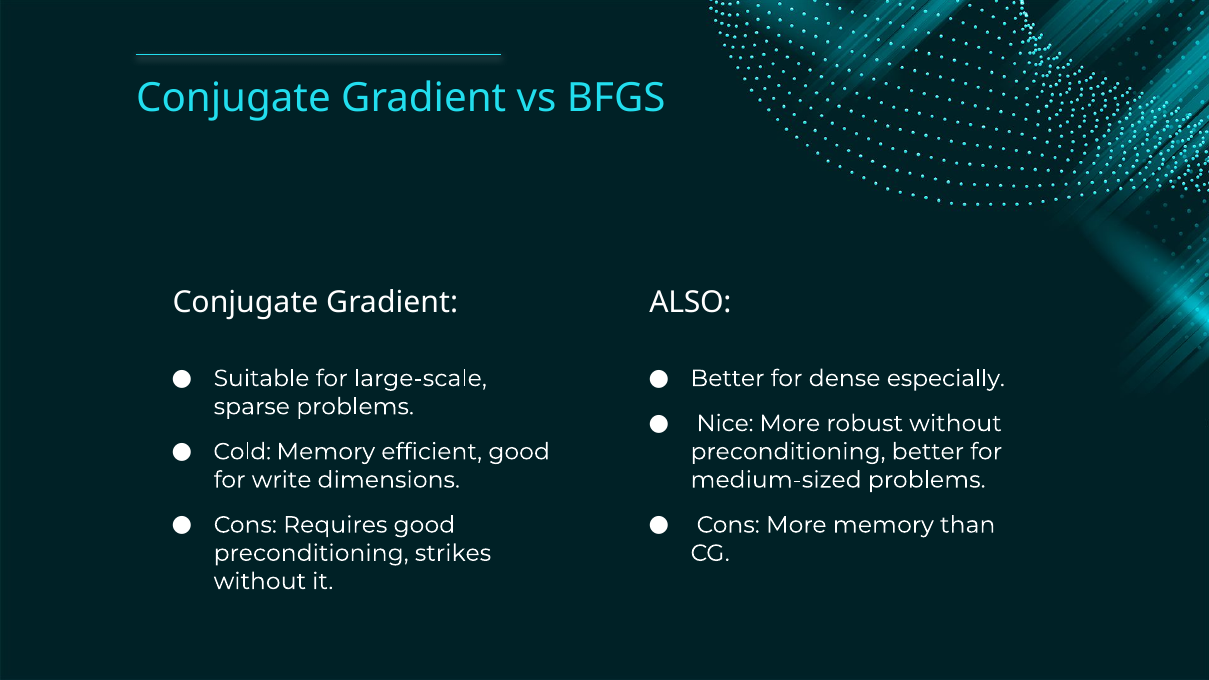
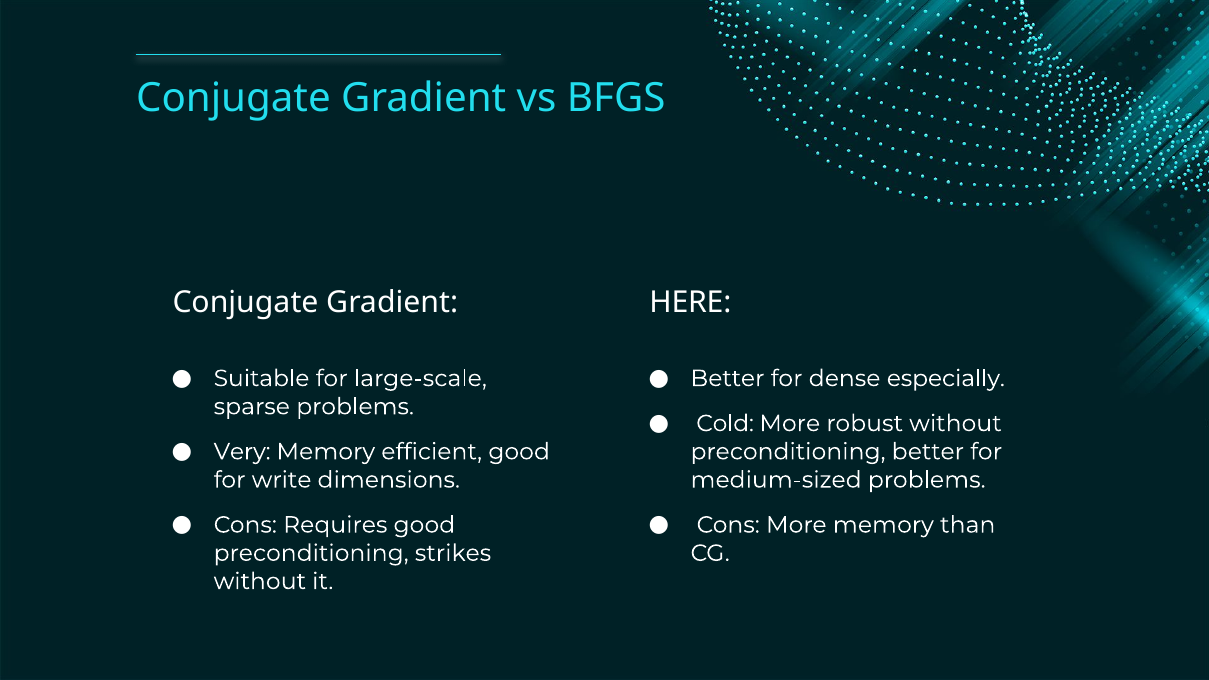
ALSO: ALSO -> HERE
Nice: Nice -> Cold
Cold: Cold -> Very
